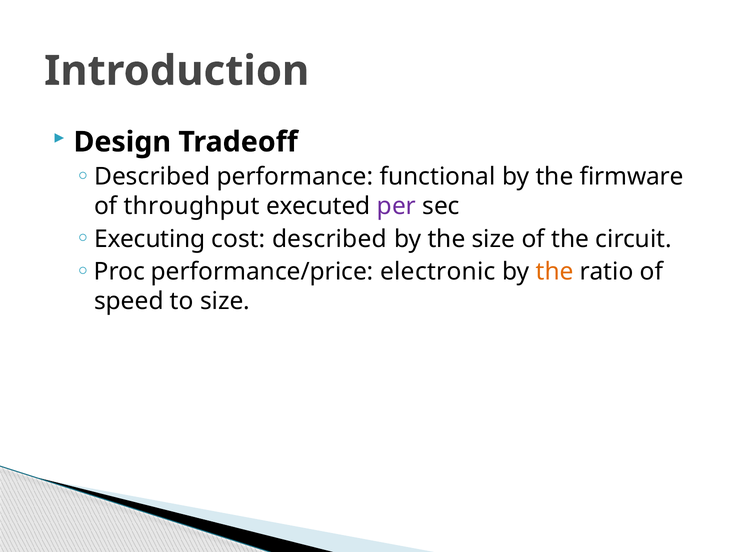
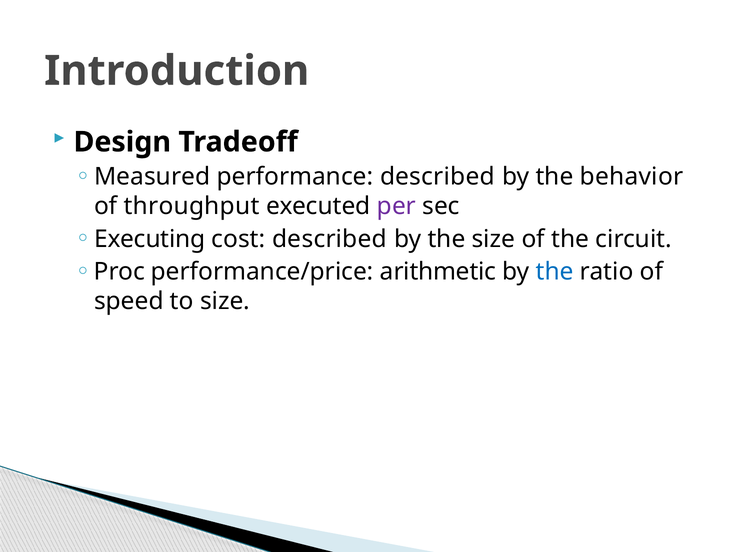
Described at (152, 177): Described -> Measured
performance functional: functional -> described
firmware: firmware -> behavior
electronic: electronic -> arithmetic
the at (555, 272) colour: orange -> blue
